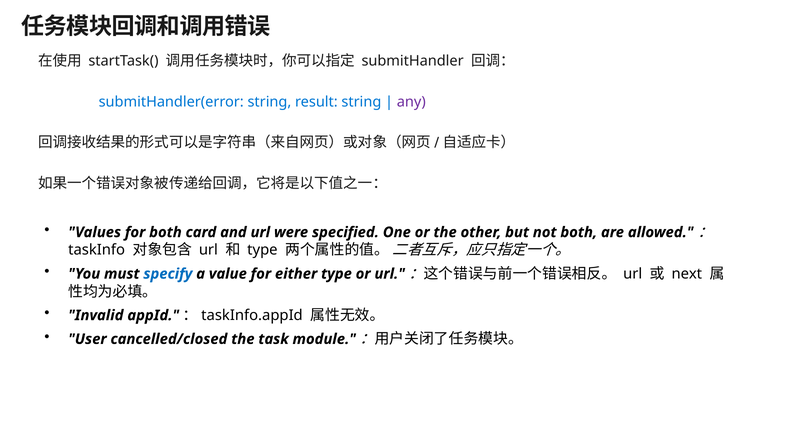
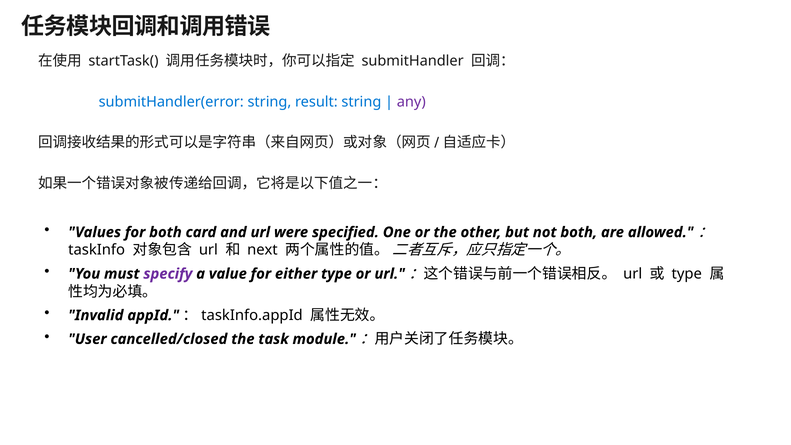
type at (262, 250): type -> next
specify colour: blue -> purple
next at (687, 274): next -> type
